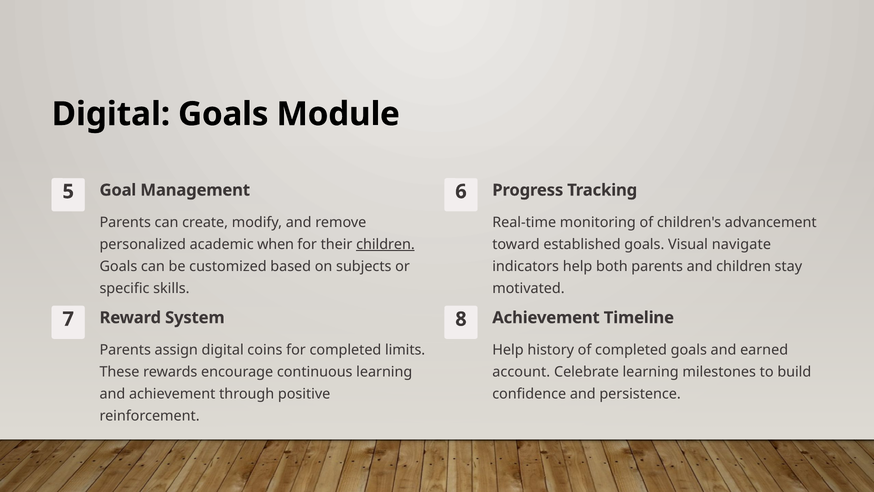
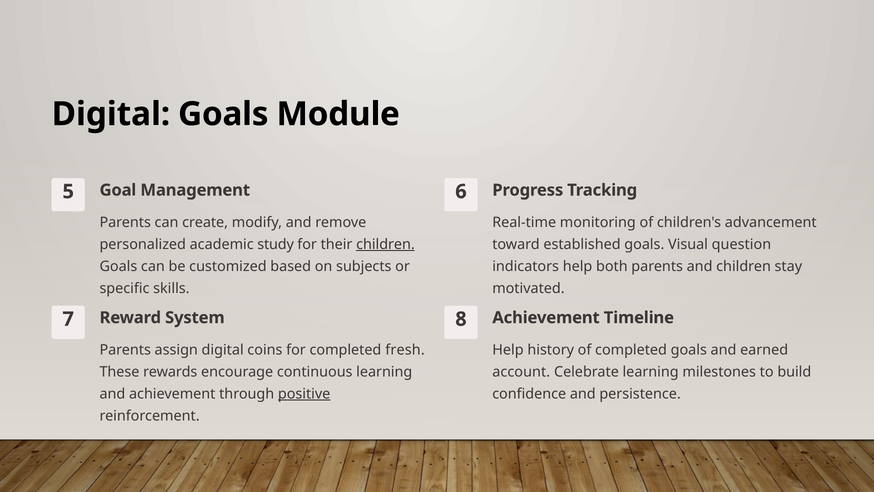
when: when -> study
navigate: navigate -> question
limits: limits -> fresh
positive underline: none -> present
